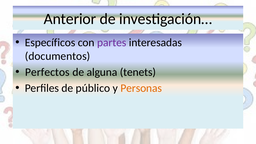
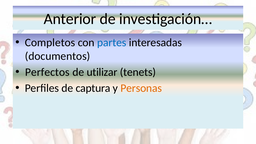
Específicos: Específicos -> Completos
partes colour: purple -> blue
alguna: alguna -> utilizar
público: público -> captura
